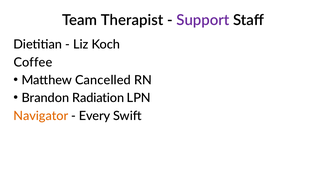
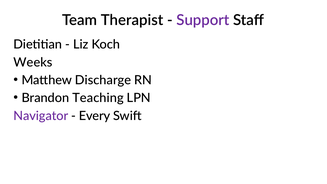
Coffee: Coffee -> Weeks
Cancelled: Cancelled -> Discharge
Radiation: Radiation -> Teaching
Navigator colour: orange -> purple
